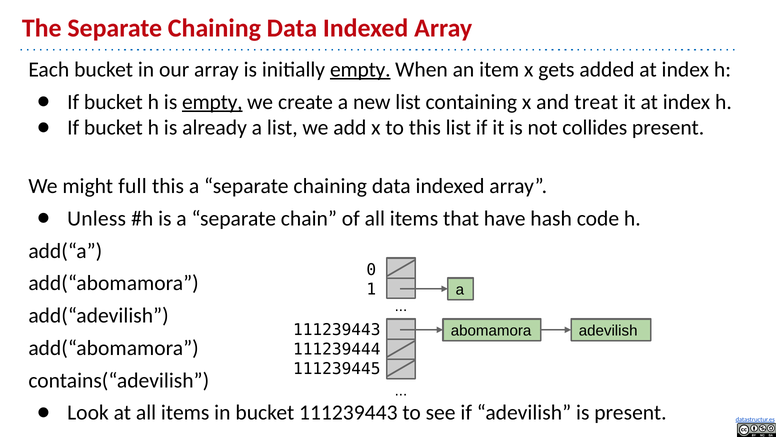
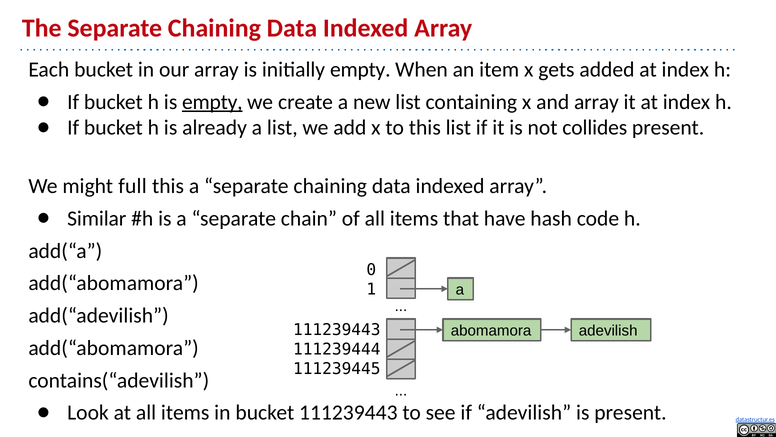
empty at (360, 69) underline: present -> none
and treat: treat -> array
Unless: Unless -> Similar
